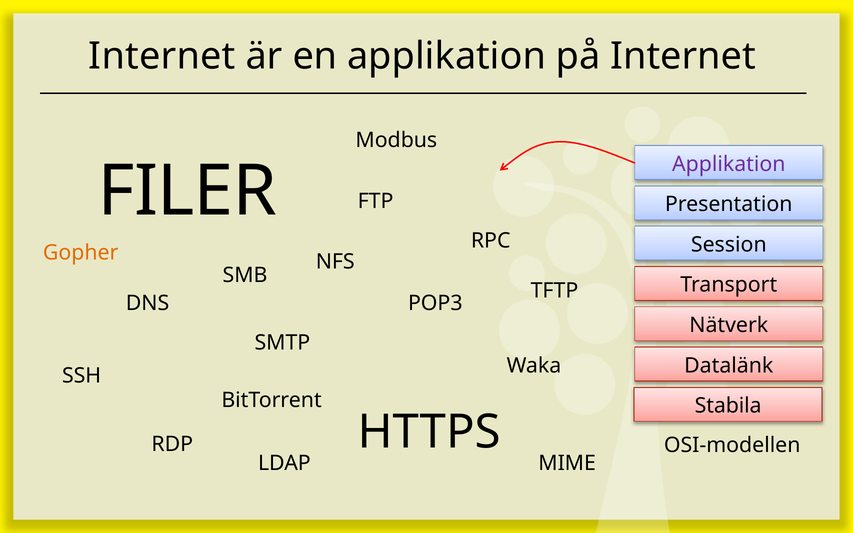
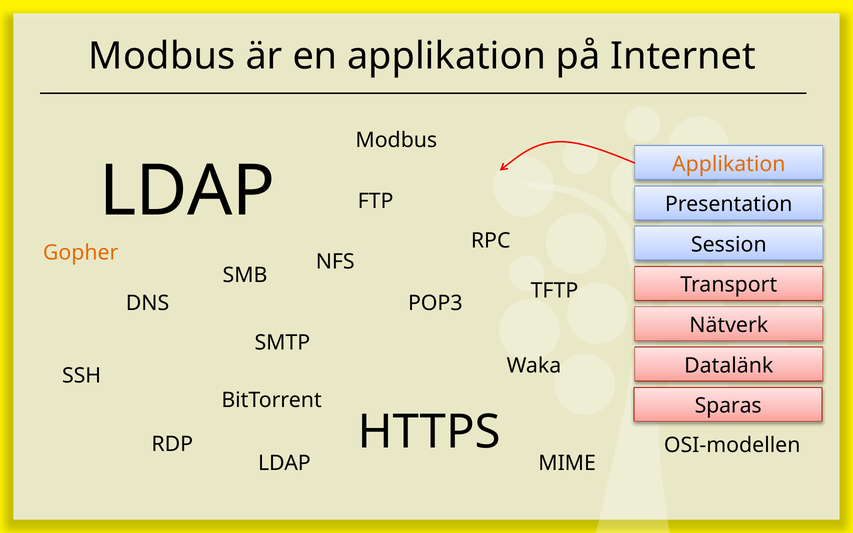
Internet at (162, 56): Internet -> Modbus
Applikation at (729, 164) colour: purple -> orange
FILER at (187, 191): FILER -> LDAP
Stabila: Stabila -> Sparas
